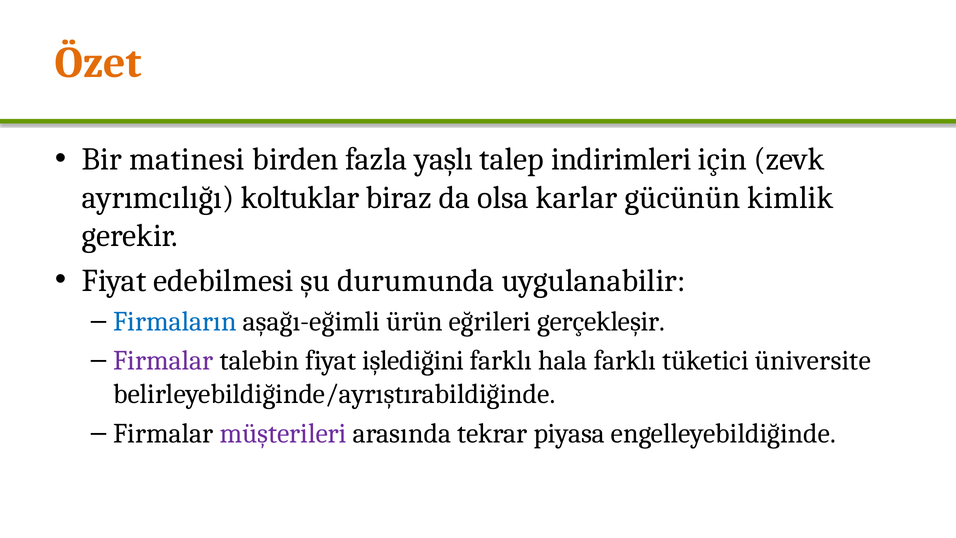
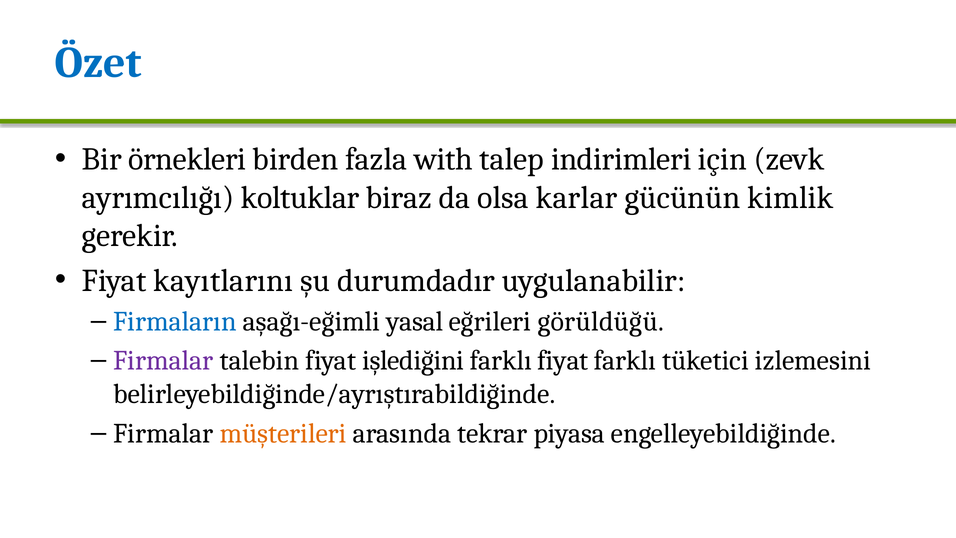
Özet colour: orange -> blue
matinesi: matinesi -> örnekleri
yaşlı: yaşlı -> with
edebilmesi: edebilmesi -> kayıtlarını
durumunda: durumunda -> durumdadır
ürün: ürün -> yasal
gerçekleşir: gerçekleşir -> görüldüğü
farklı hala: hala -> fiyat
üniversite: üniversite -> izlemesini
müşterileri colour: purple -> orange
